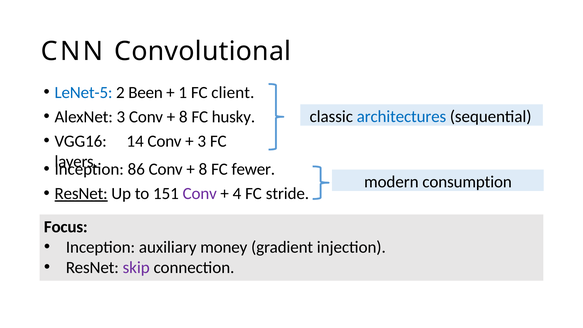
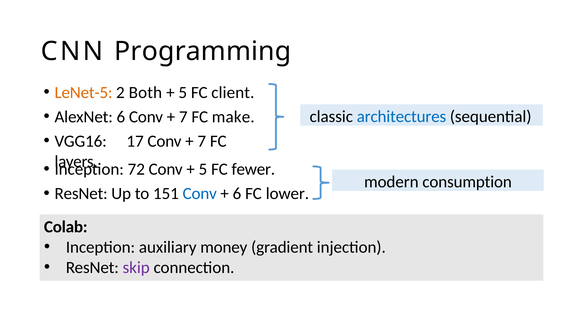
Convolutional: Convolutional -> Programming
LeNet-5 colour: blue -> orange
Been: Been -> Both
1 at (183, 92): 1 -> 5
AlexNet 3: 3 -> 6
8 at (183, 117): 8 -> 7
husky: husky -> make
14: 14 -> 17
3 at (202, 141): 3 -> 7
86: 86 -> 72
8 at (203, 169): 8 -> 5
ResNet at (81, 194) underline: present -> none
Conv at (200, 194) colour: purple -> blue
4 at (237, 194): 4 -> 6
stride: stride -> lower
Focus: Focus -> Colab
